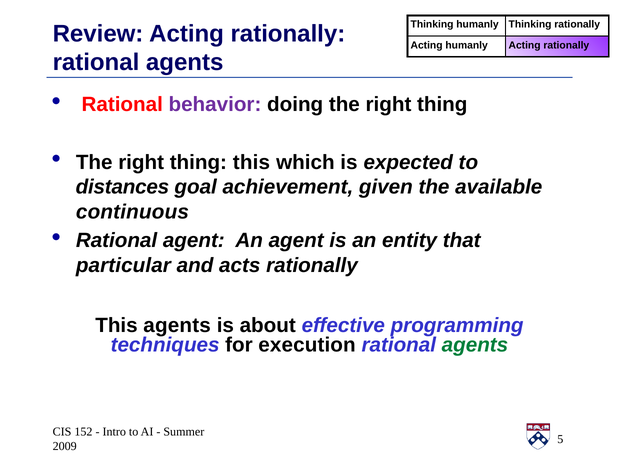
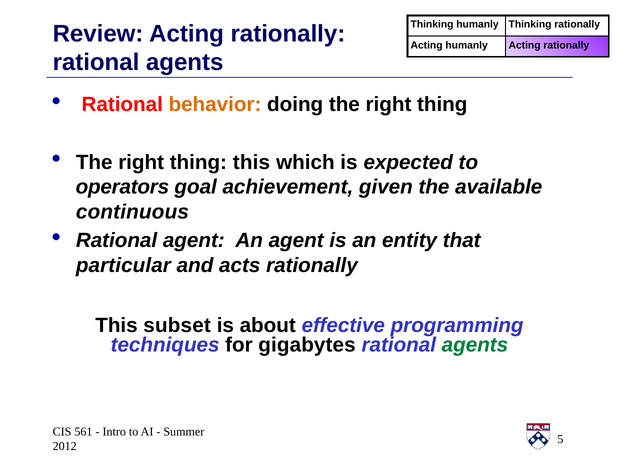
behavior colour: purple -> orange
distances: distances -> operators
This agents: agents -> subset
execution: execution -> gigabytes
152: 152 -> 561
2009: 2009 -> 2012
